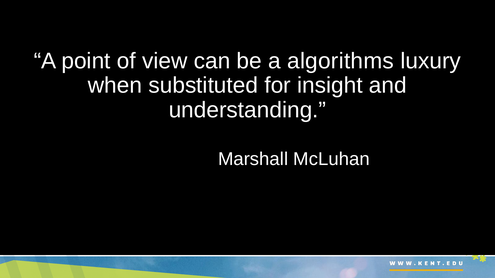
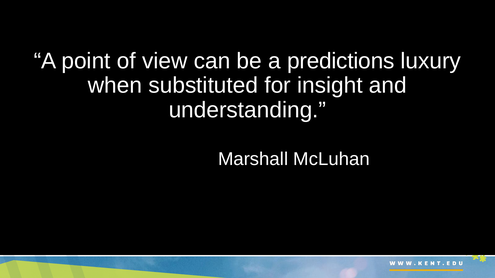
a algorithms: algorithms -> predictions
